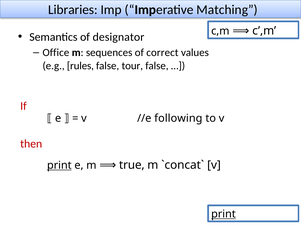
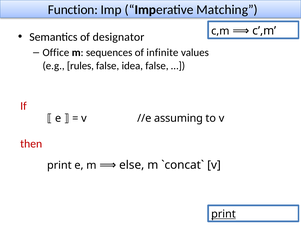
Libraries: Libraries -> Function
correct: correct -> infinite
tour: tour -> idea
following: following -> assuming
print at (59, 165) underline: present -> none
true: true -> else
